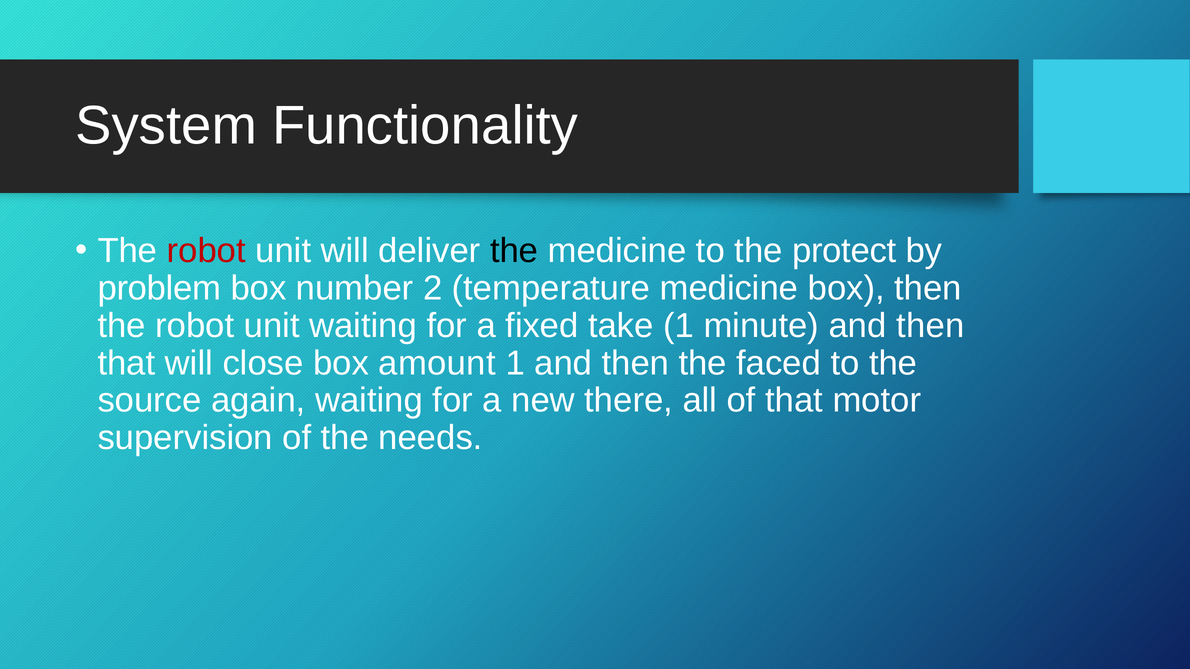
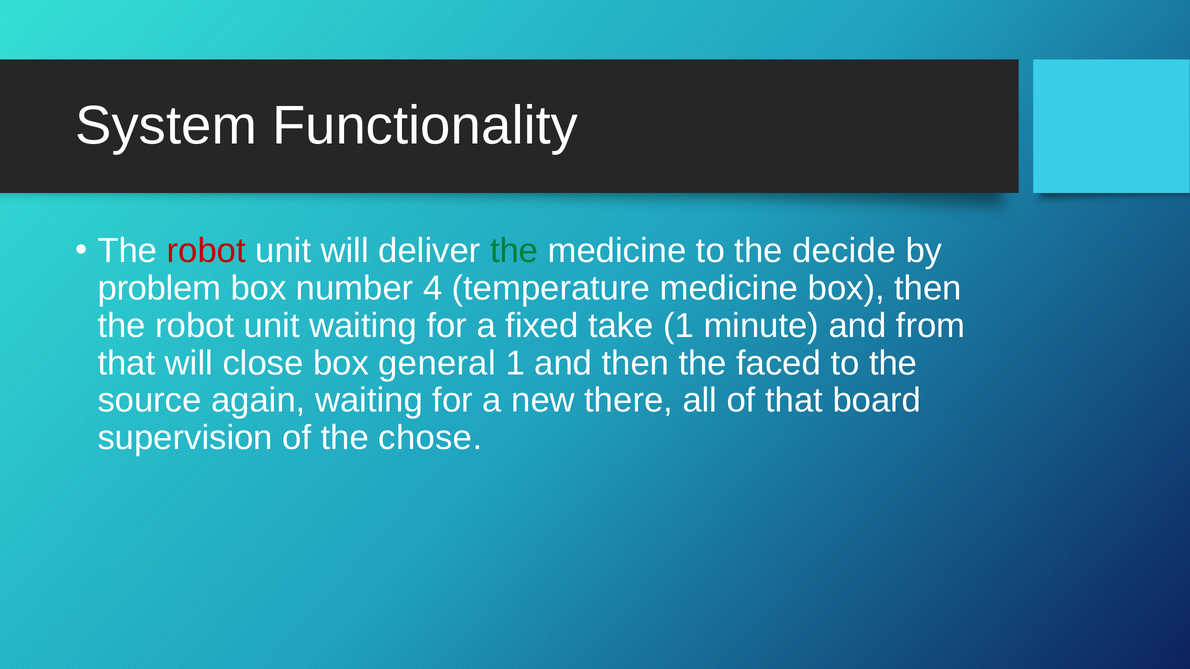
the at (514, 251) colour: black -> green
protect: protect -> decide
2: 2 -> 4
minute and then: then -> from
amount: amount -> general
motor: motor -> board
needs: needs -> chose
